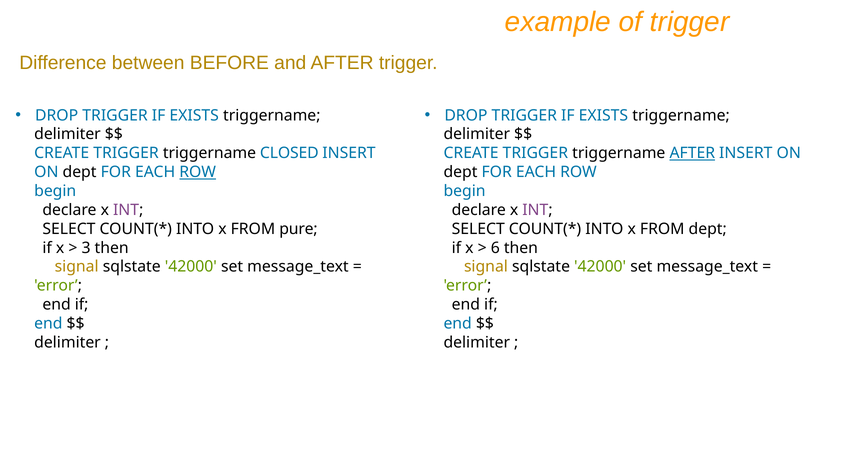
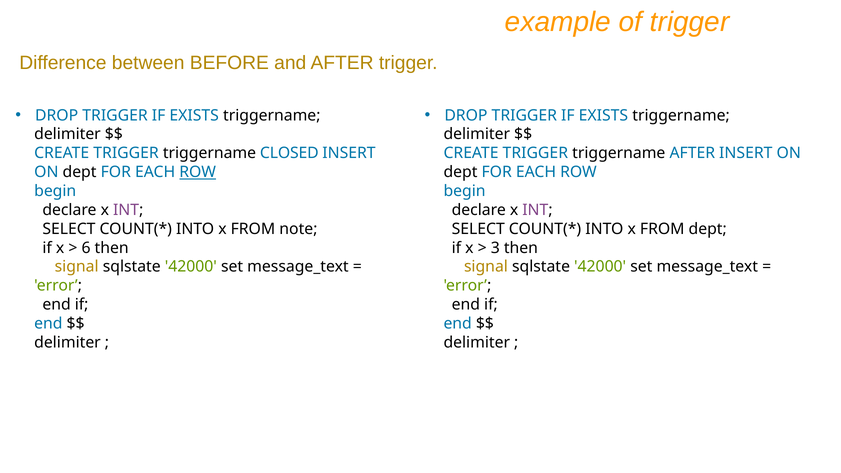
AFTER at (692, 153) underline: present -> none
pure: pure -> note
3: 3 -> 6
6: 6 -> 3
